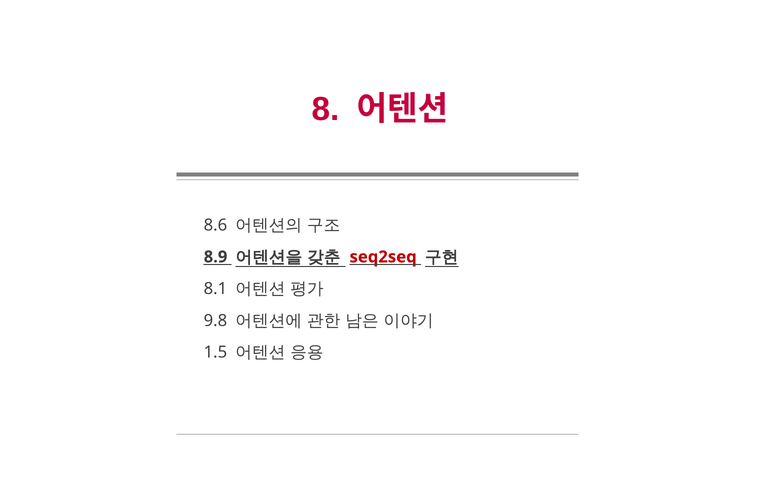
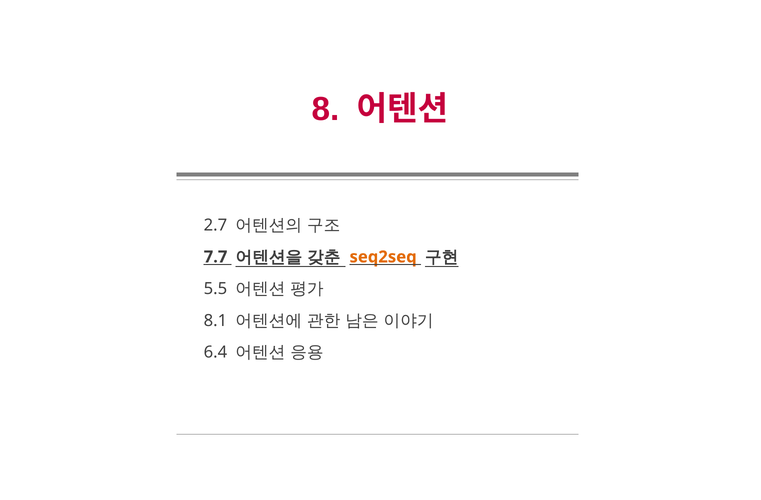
8.6: 8.6 -> 2.7
8.9: 8.9 -> 7.7
seq2seq colour: red -> orange
8.1: 8.1 -> 5.5
9.8: 9.8 -> 8.1
1.5: 1.5 -> 6.4
